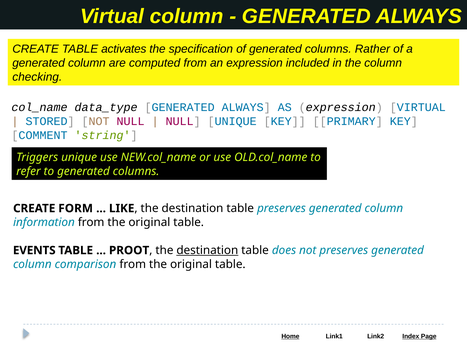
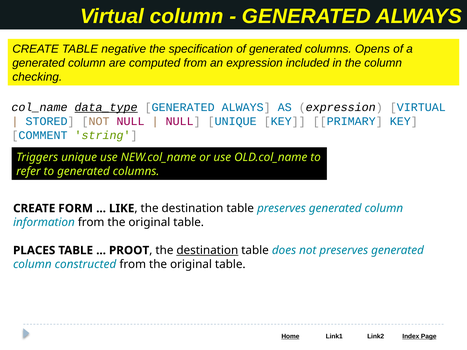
activates: activates -> negative
Rather: Rather -> Opens
data_type underline: none -> present
EVENTS: EVENTS -> PLACES
comparison: comparison -> constructed
